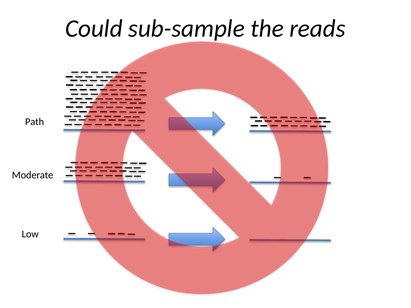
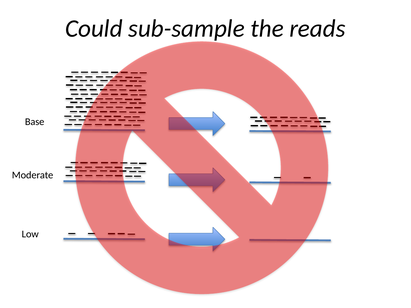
Path: Path -> Base
